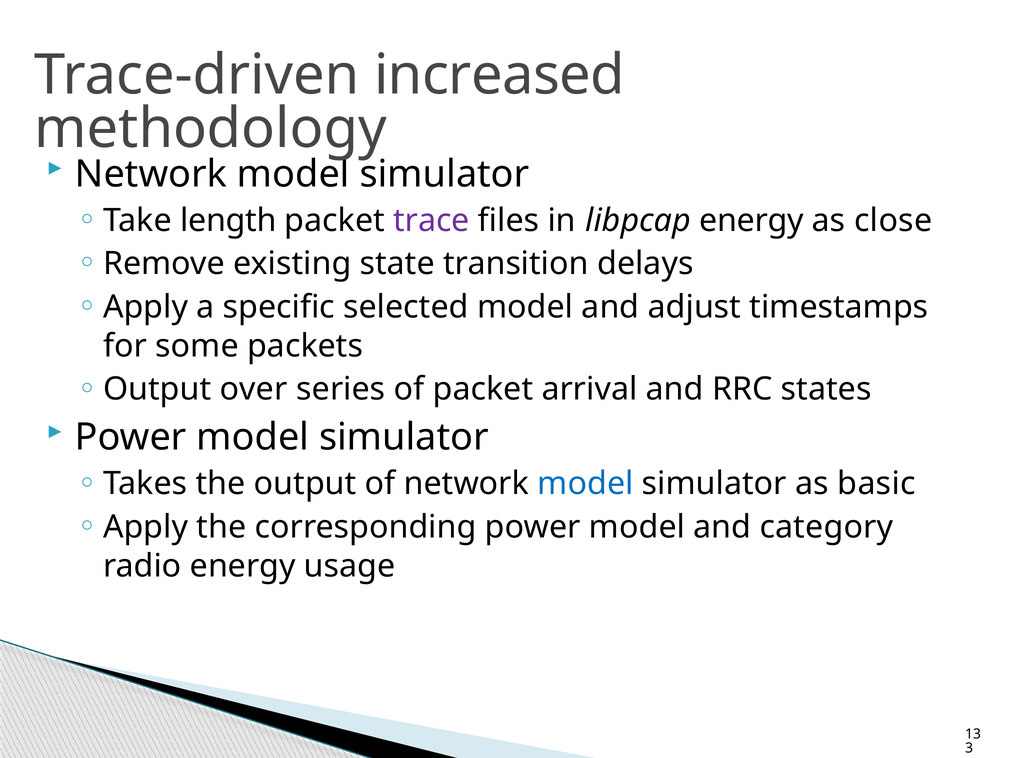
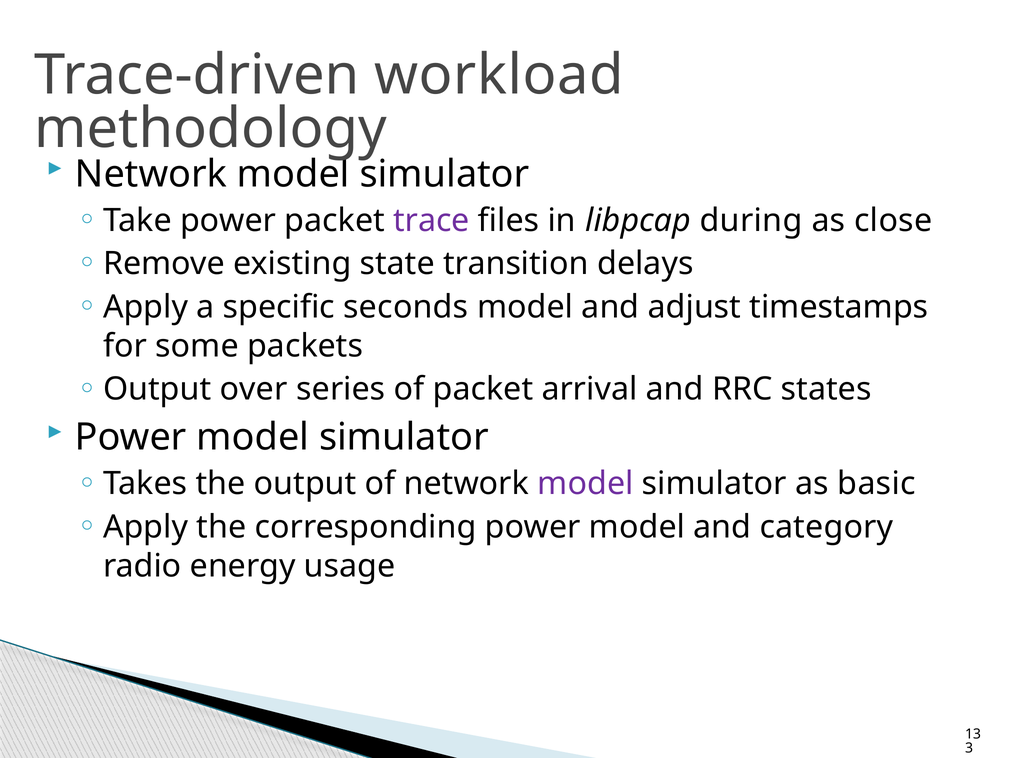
increased: increased -> workload
Take length: length -> power
libpcap energy: energy -> during
selected: selected -> seconds
model at (586, 484) colour: blue -> purple
